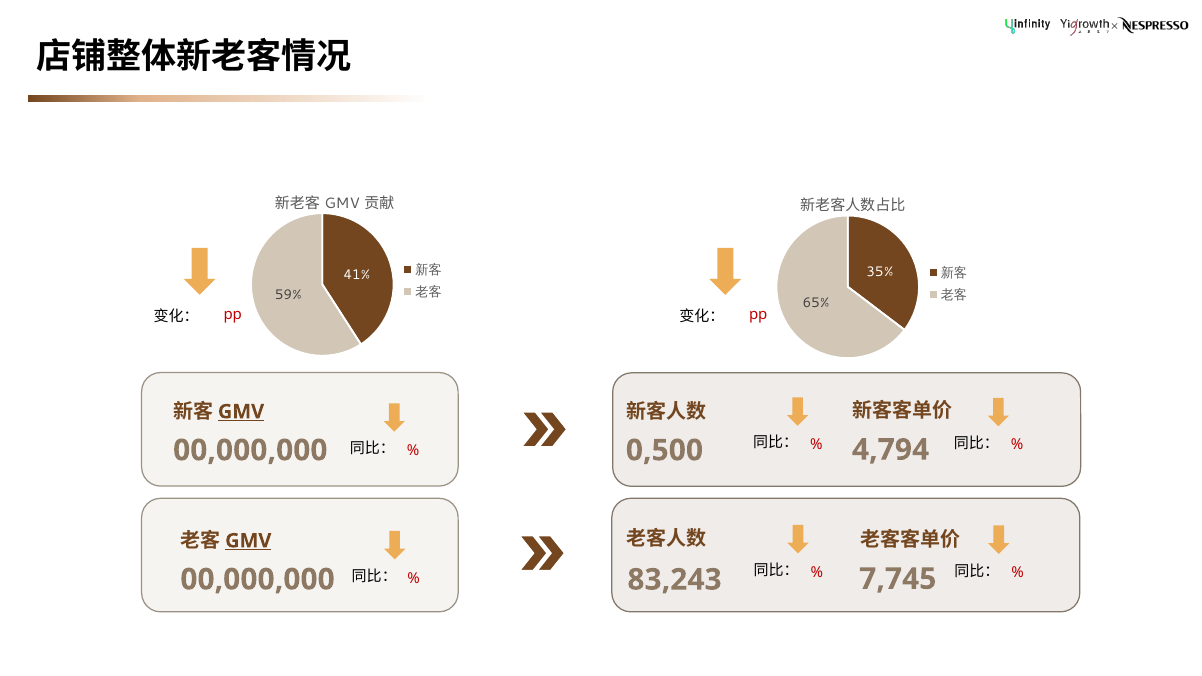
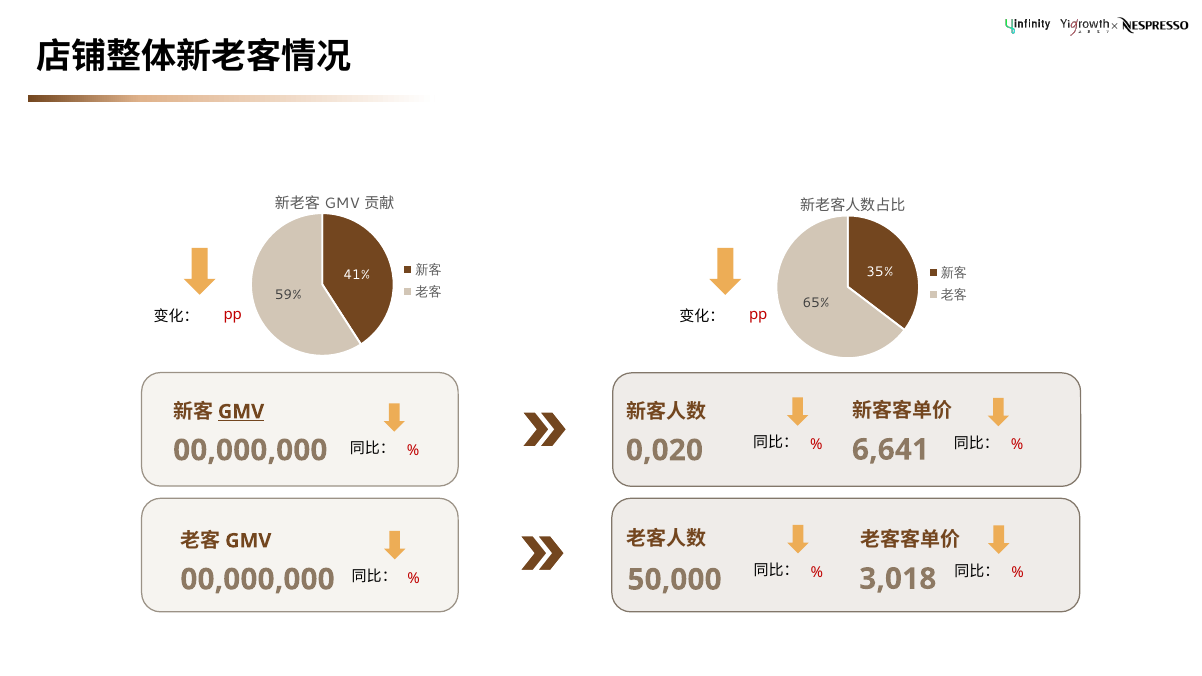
4,794: 4,794 -> 6,641
0,500: 0,500 -> 0,020
GMV at (248, 541) underline: present -> none
7,745: 7,745 -> 3,018
83,243: 83,243 -> 50,000
